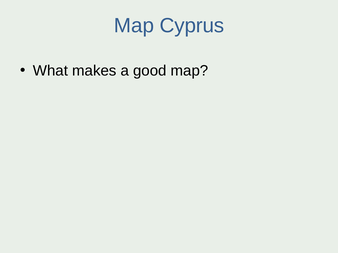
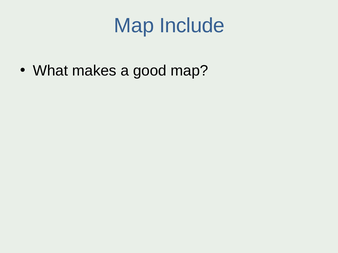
Cyprus: Cyprus -> Include
